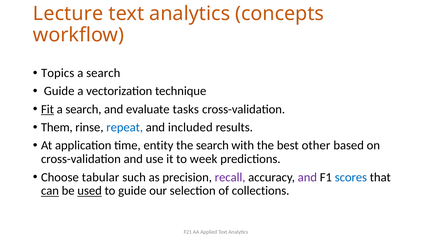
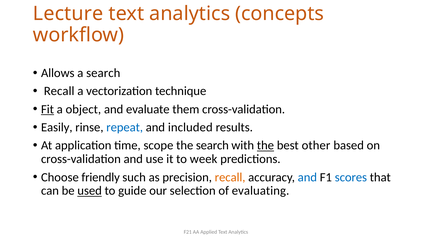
Topics: Topics -> Allows
Guide at (59, 91): Guide -> Recall
search at (83, 109): search -> object
tasks: tasks -> them
Them: Them -> Easily
entity: entity -> scope
the at (265, 145) underline: none -> present
tabular: tabular -> friendly
recall at (230, 177) colour: purple -> orange
and at (307, 177) colour: purple -> blue
can underline: present -> none
collections: collections -> evaluating
